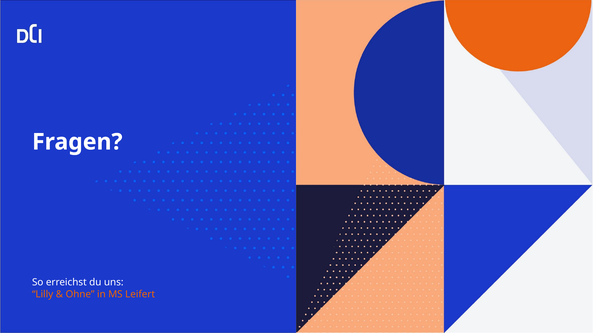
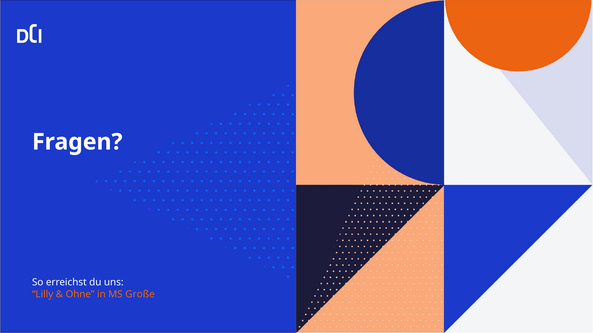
Leifert: Leifert -> Große
